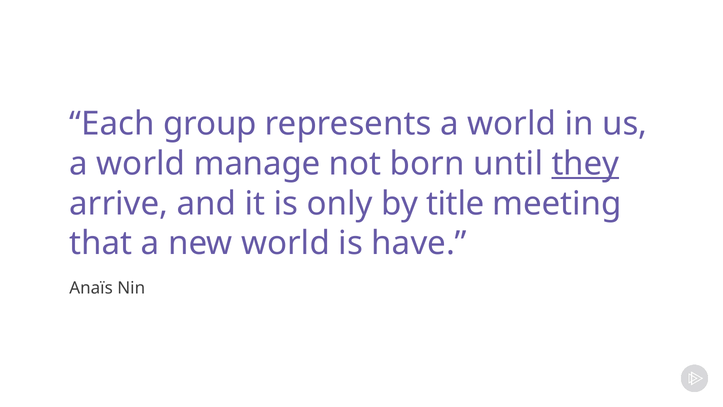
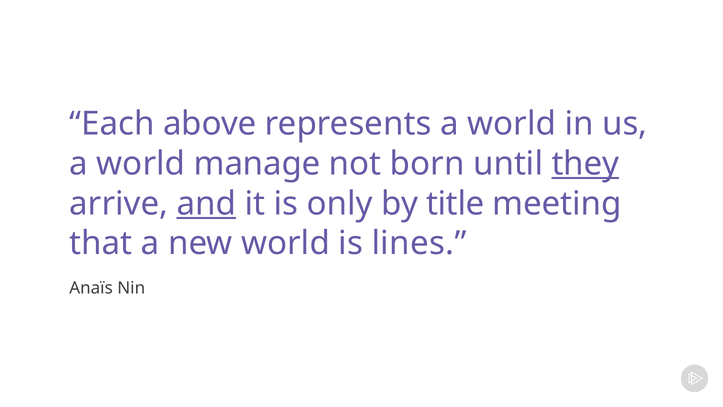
group: group -> above
and underline: none -> present
have: have -> lines
